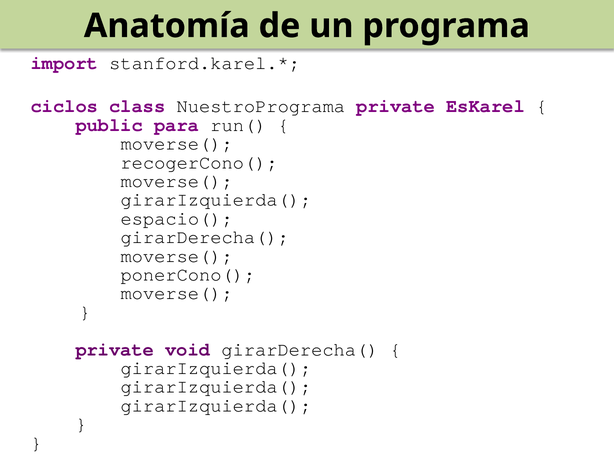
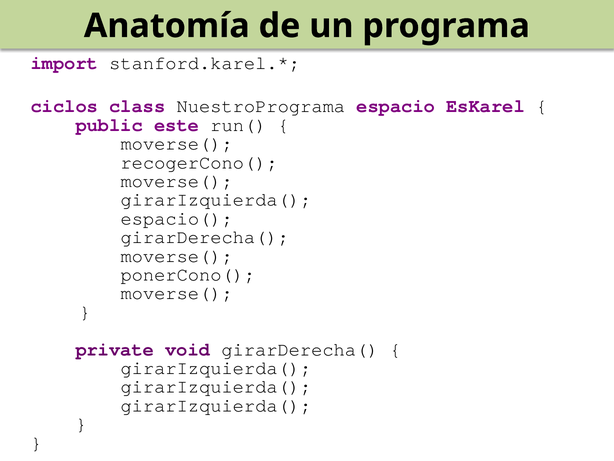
NuestroPrograma private: private -> espacio
para: para -> este
